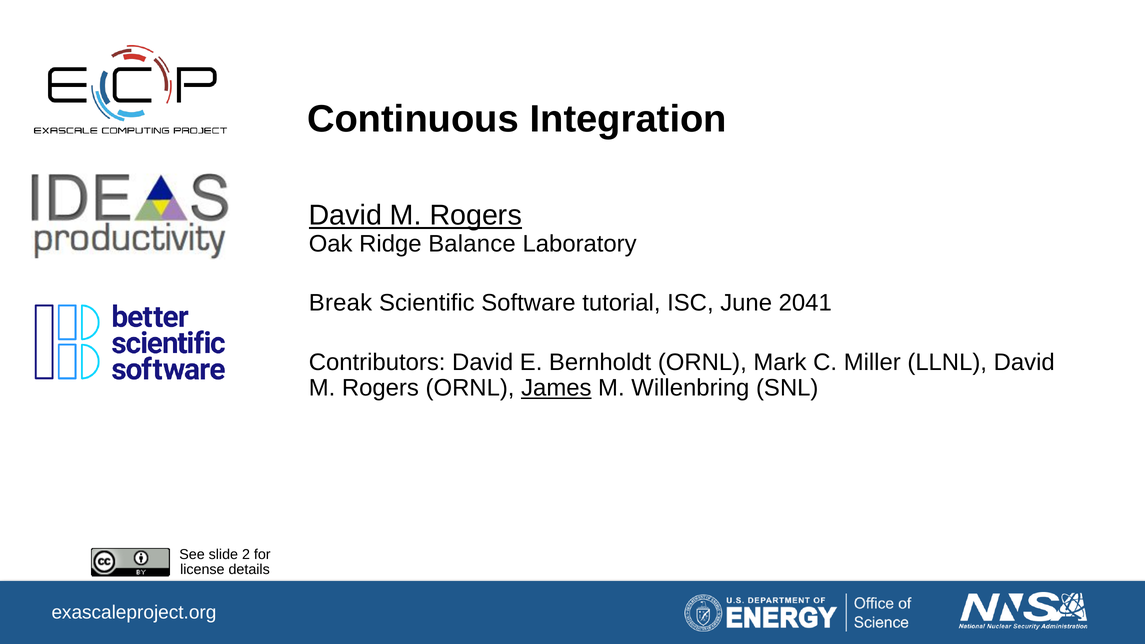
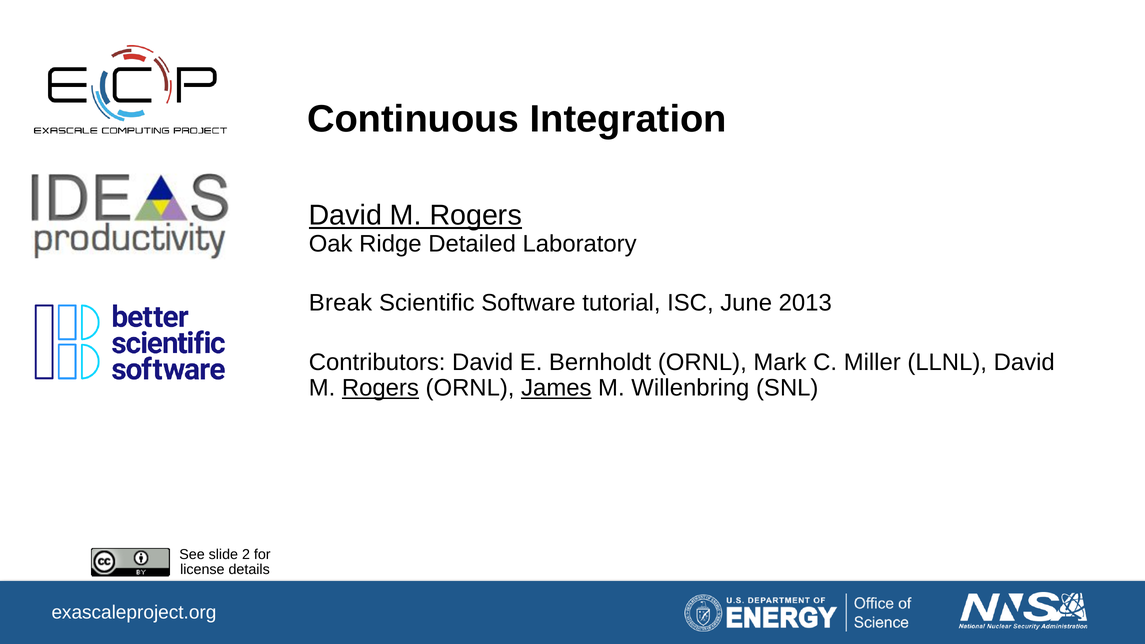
Balance: Balance -> Detailed
2041: 2041 -> 2013
Rogers at (380, 388) underline: none -> present
